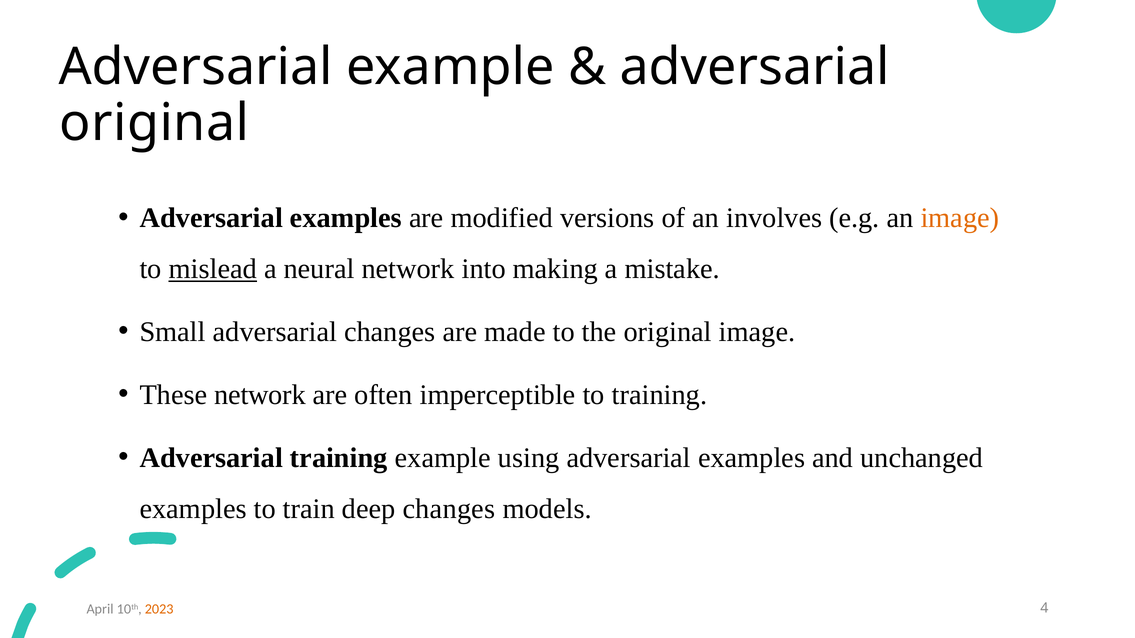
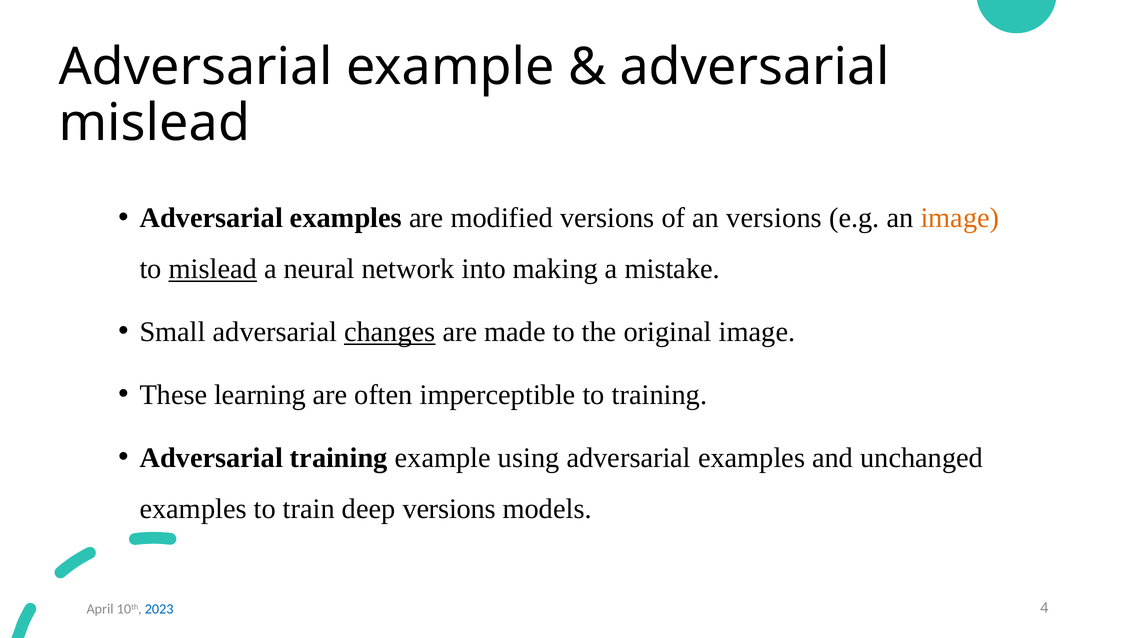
original at (154, 123): original -> mislead
an involves: involves -> versions
changes at (390, 332) underline: none -> present
These network: network -> learning
deep changes: changes -> versions
2023 colour: orange -> blue
